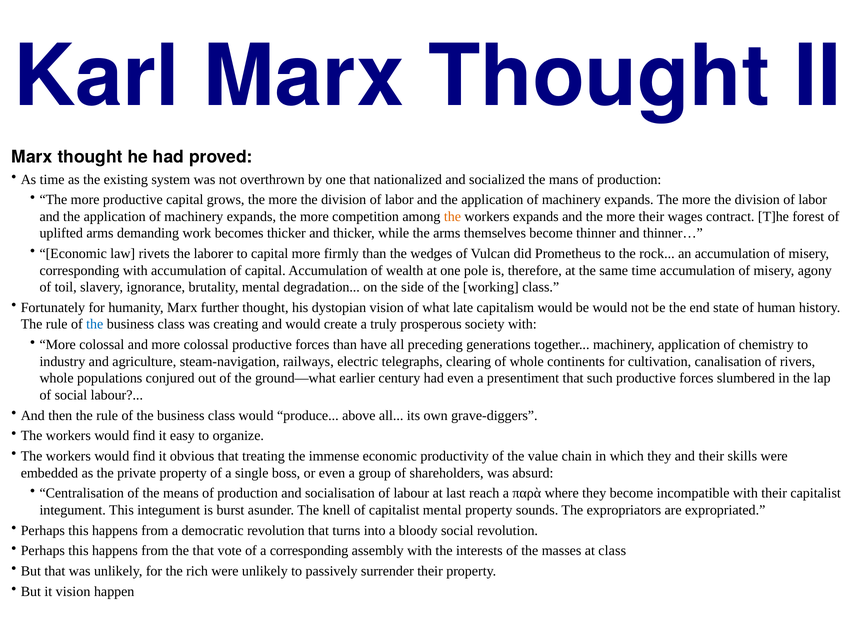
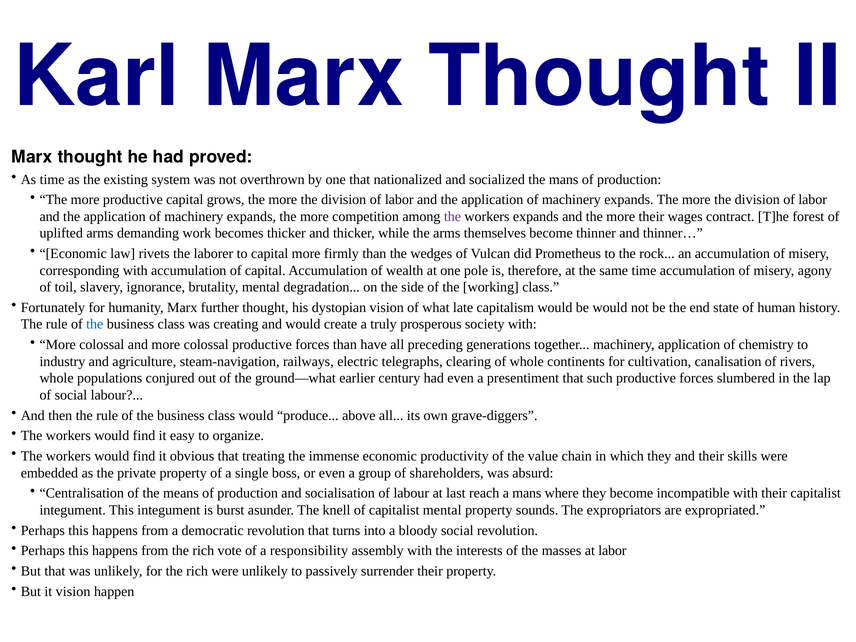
the at (452, 217) colour: orange -> purple
a παρὰ: παρὰ -> mans
from the that: that -> rich
a corresponding: corresponding -> responsibility
at class: class -> labor
